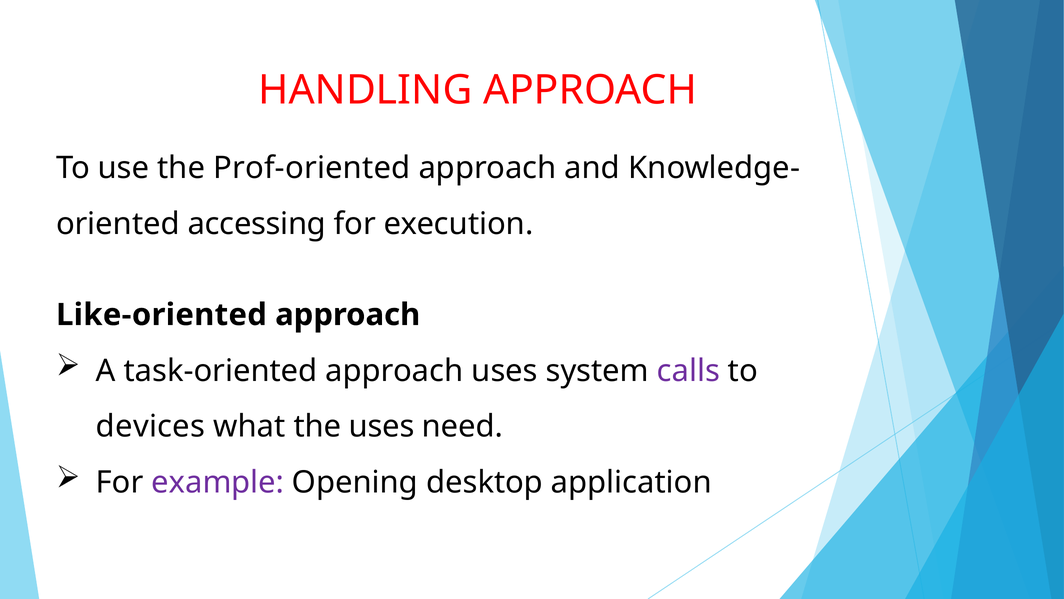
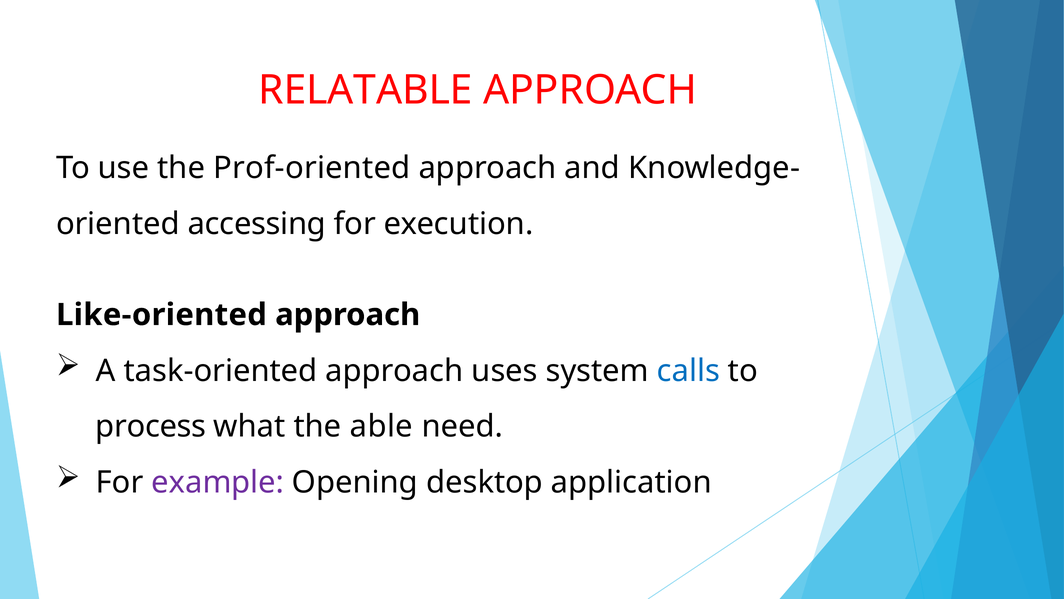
HANDLING: HANDLING -> RELATABLE
calls colour: purple -> blue
devices: devices -> process
the uses: uses -> able
